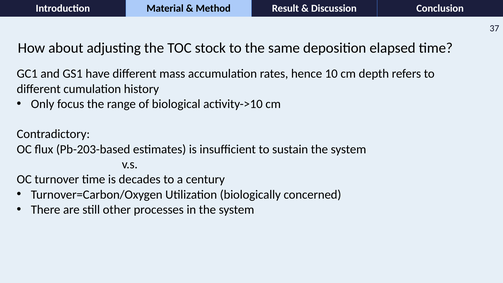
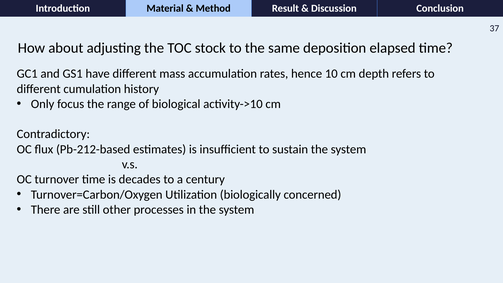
Pb-203-based: Pb-203-based -> Pb-212-based
